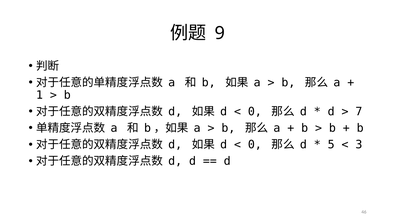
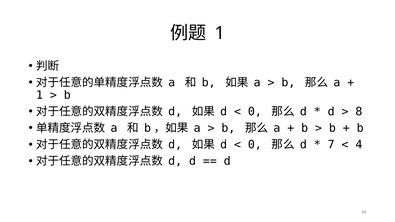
9 at (220, 33): 9 -> 1
7: 7 -> 8
5: 5 -> 7
3: 3 -> 4
